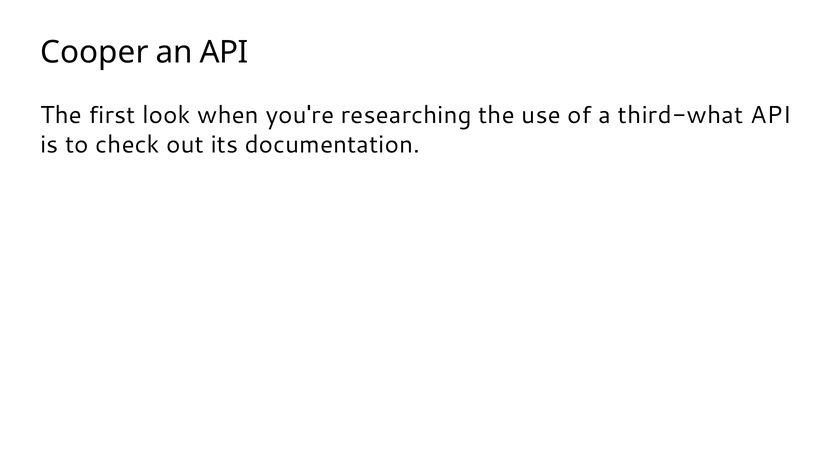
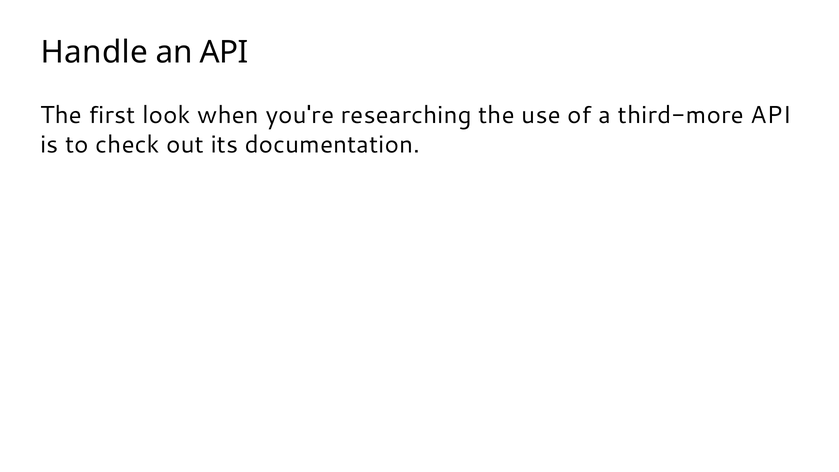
Cooper: Cooper -> Handle
third-what: third-what -> third-more
